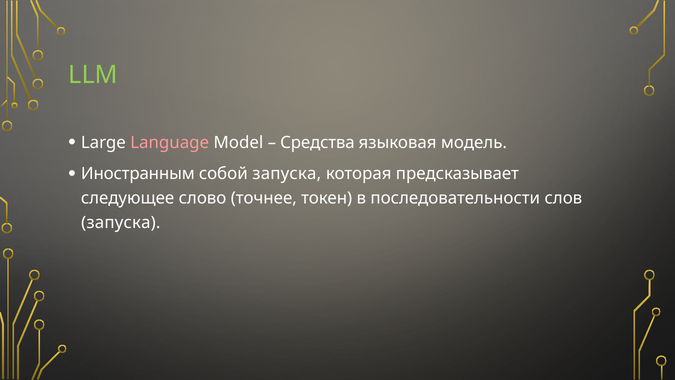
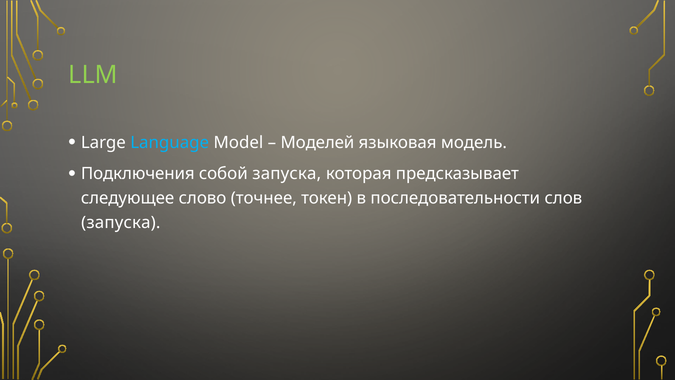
Language colour: pink -> light blue
Средства: Средства -> Моделей
Иностранным: Иностранным -> Подключения
